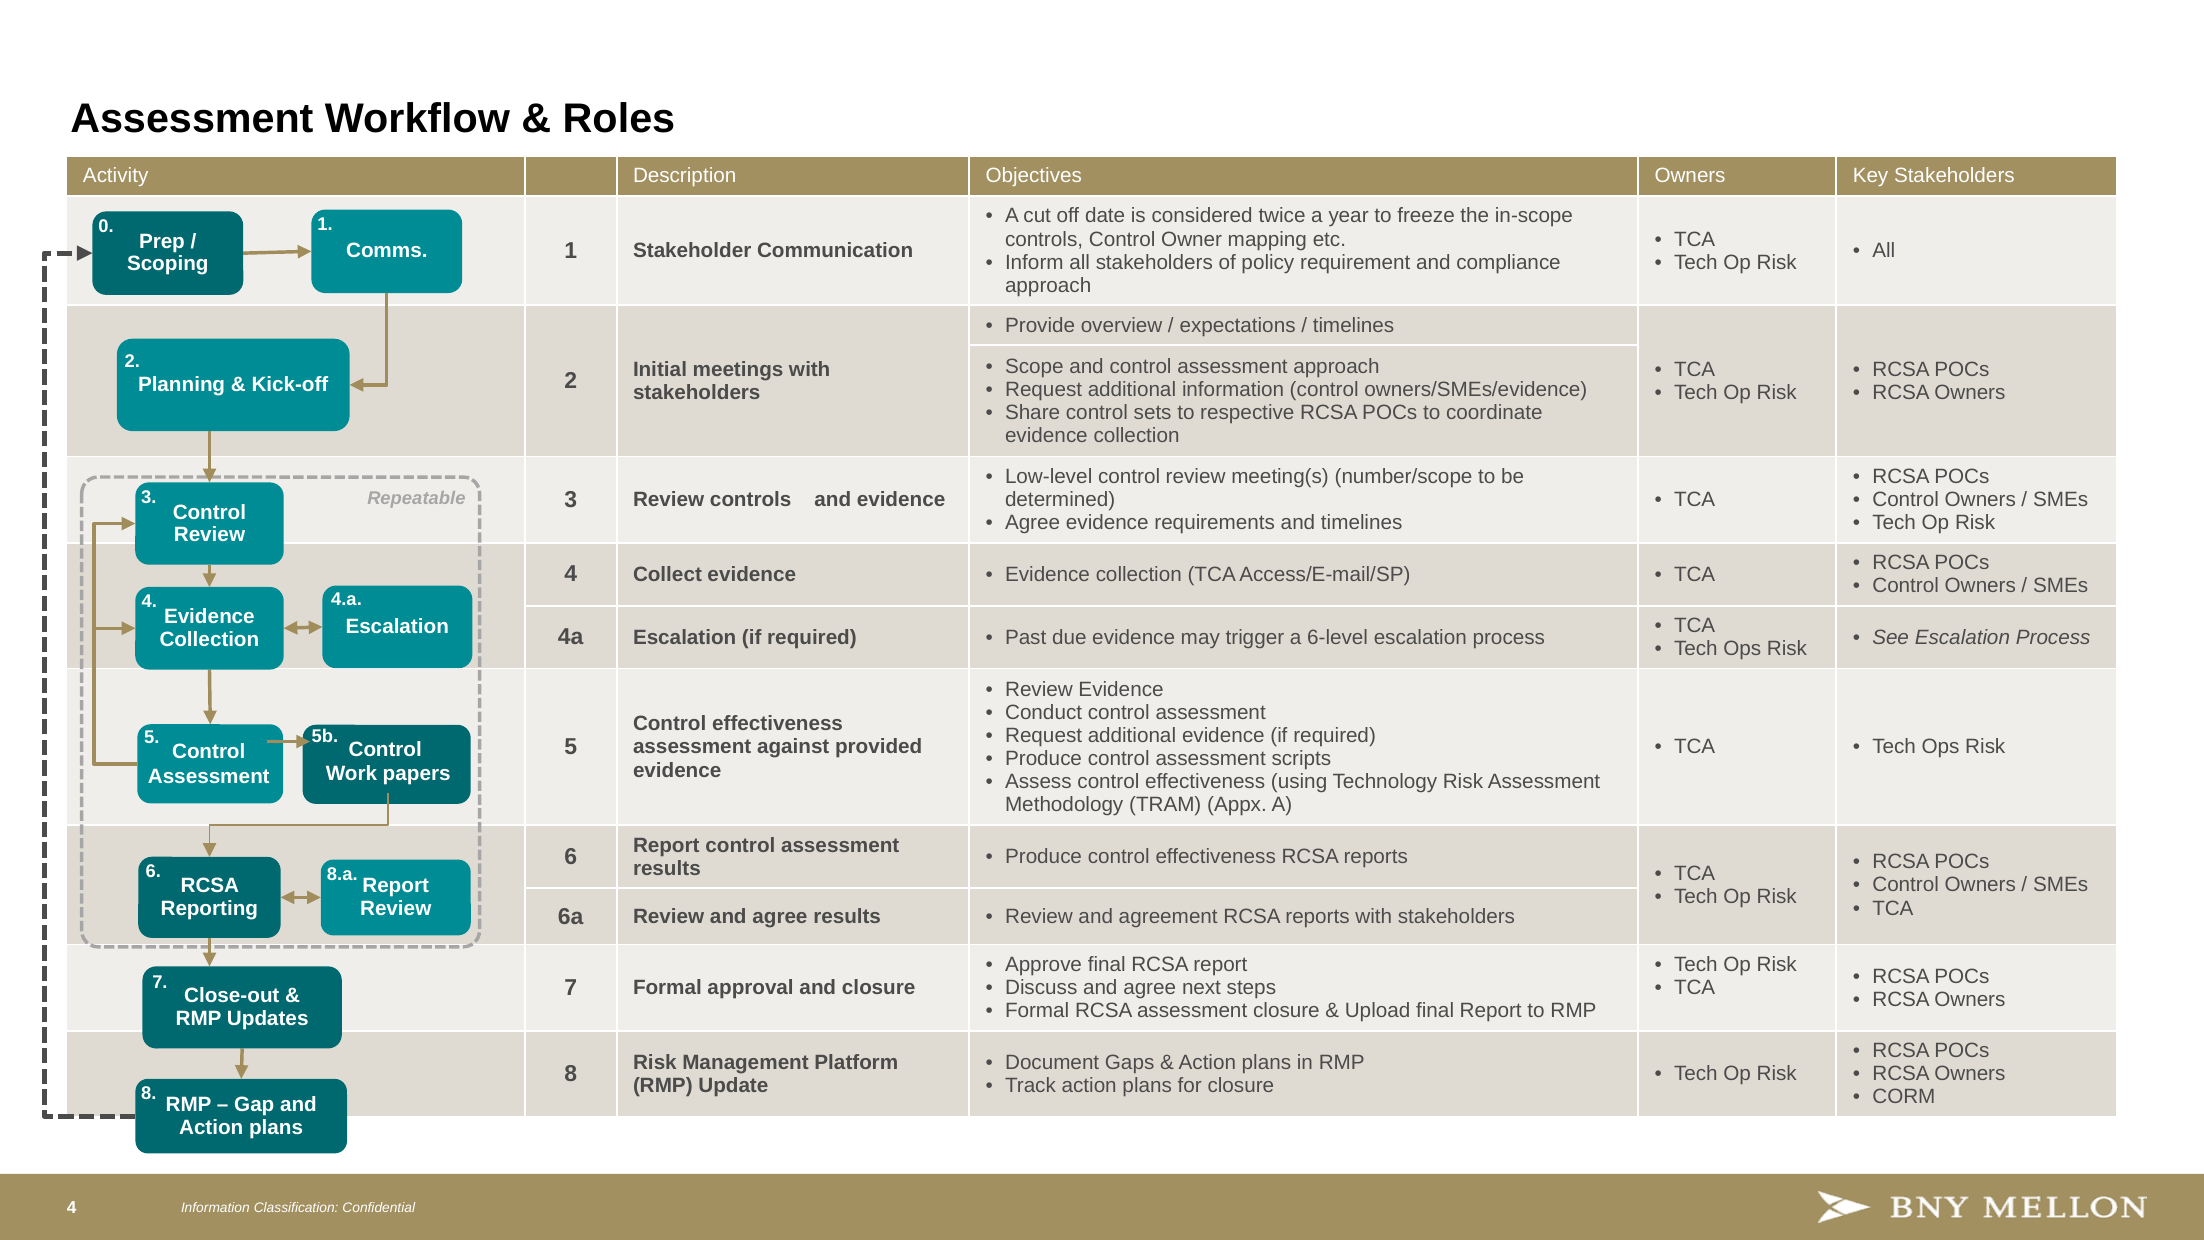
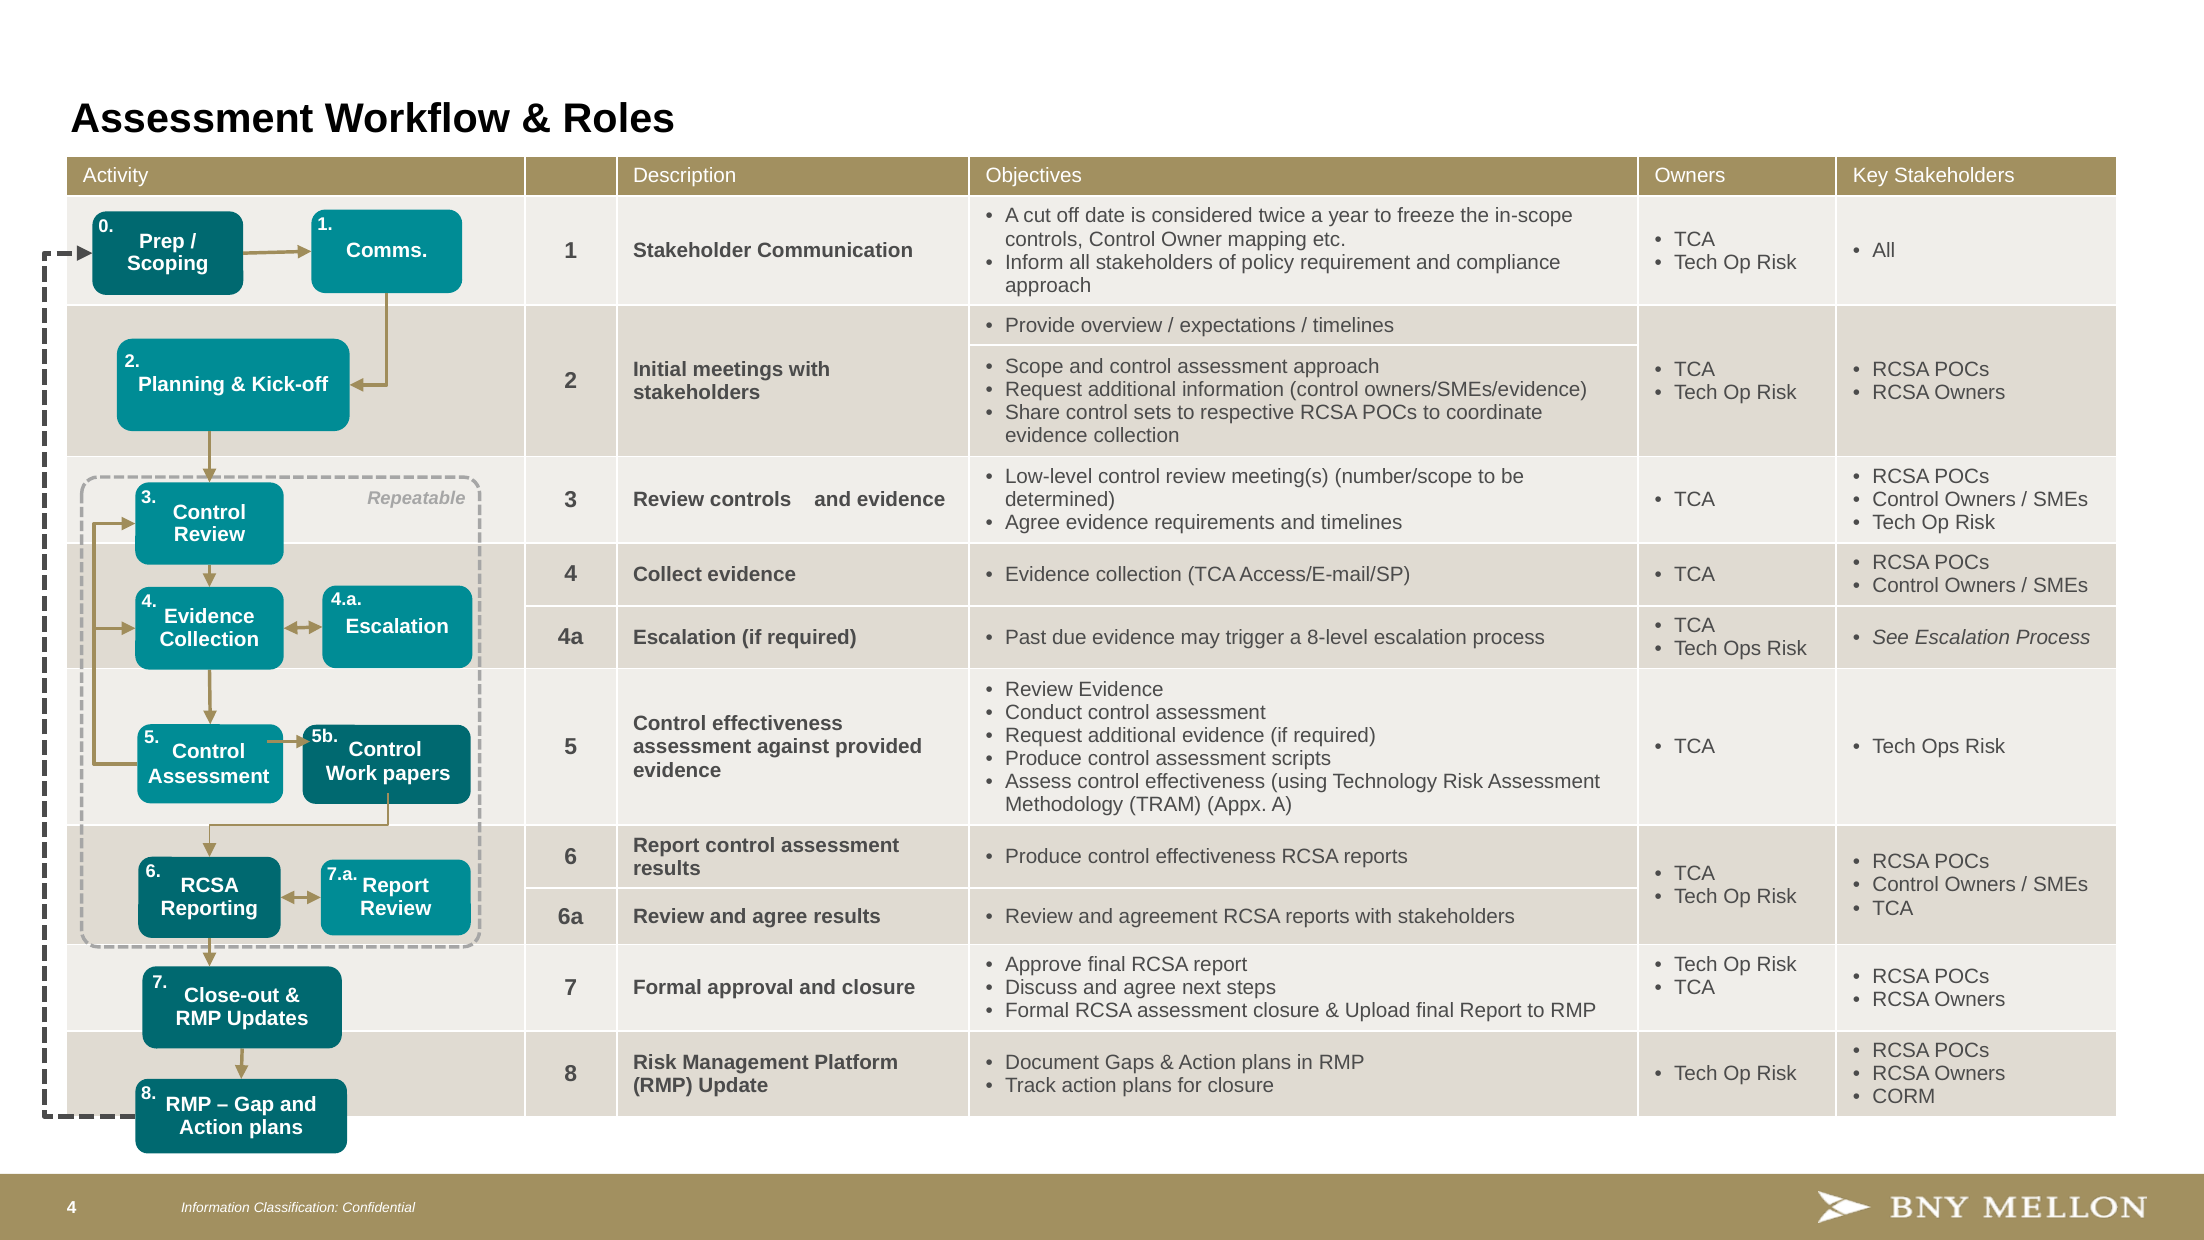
6-level: 6-level -> 8-level
8.a: 8.a -> 7.a
